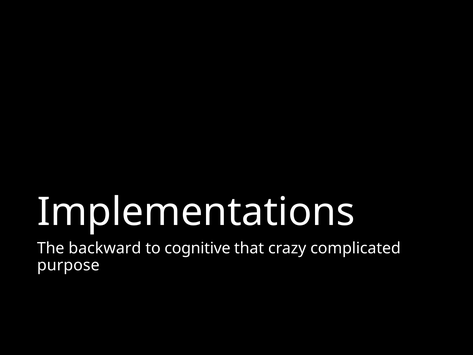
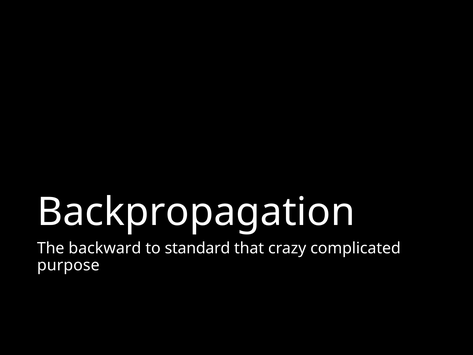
Implementations: Implementations -> Backpropagation
cognitive: cognitive -> standard
